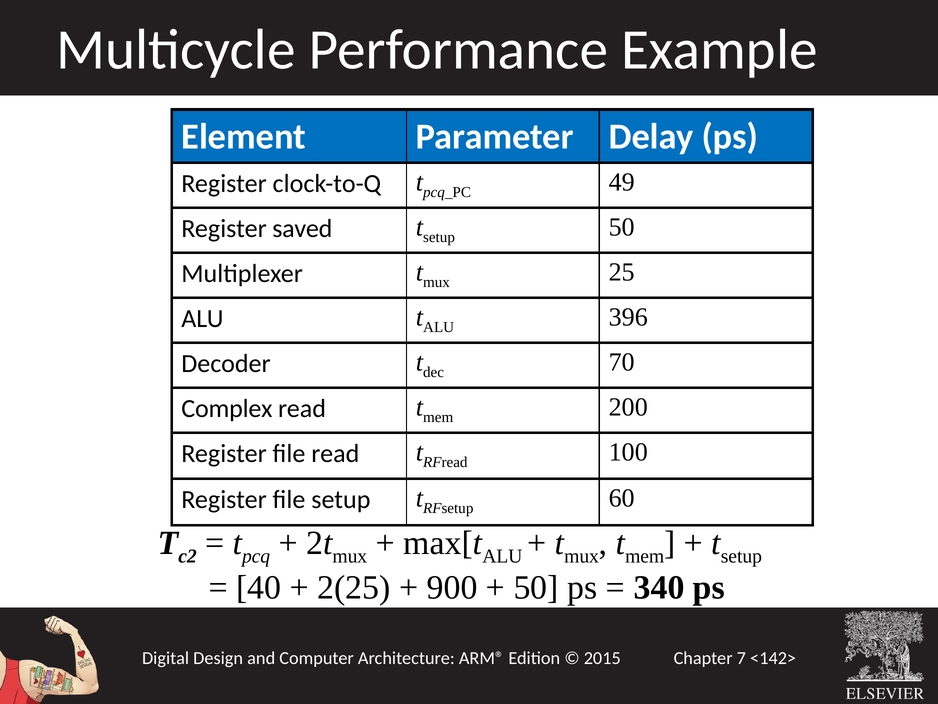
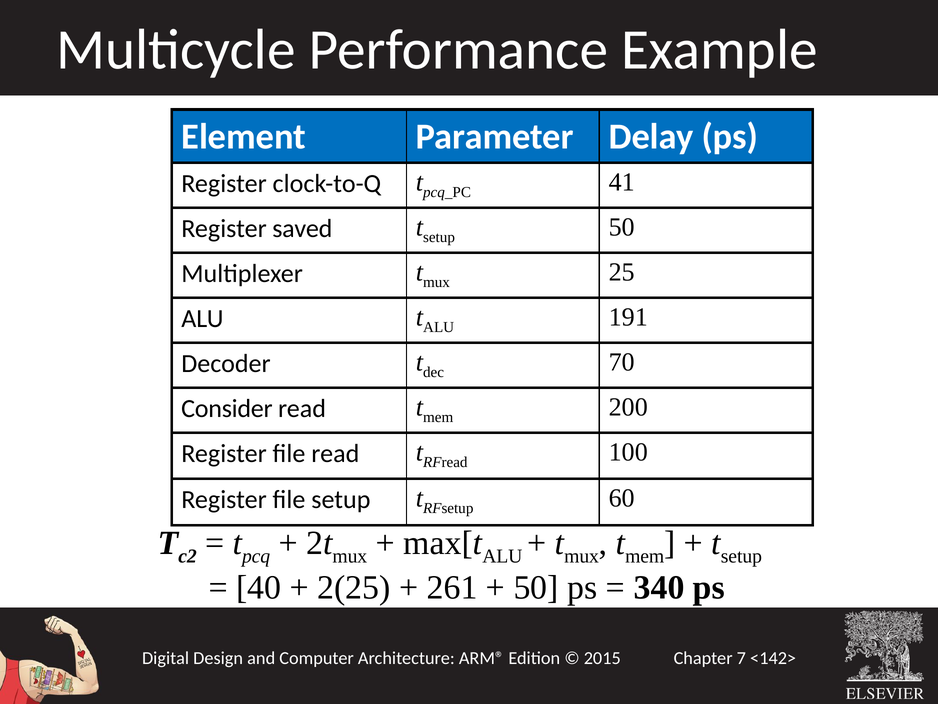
49: 49 -> 41
396: 396 -> 191
Complex: Complex -> Consider
900: 900 -> 261
